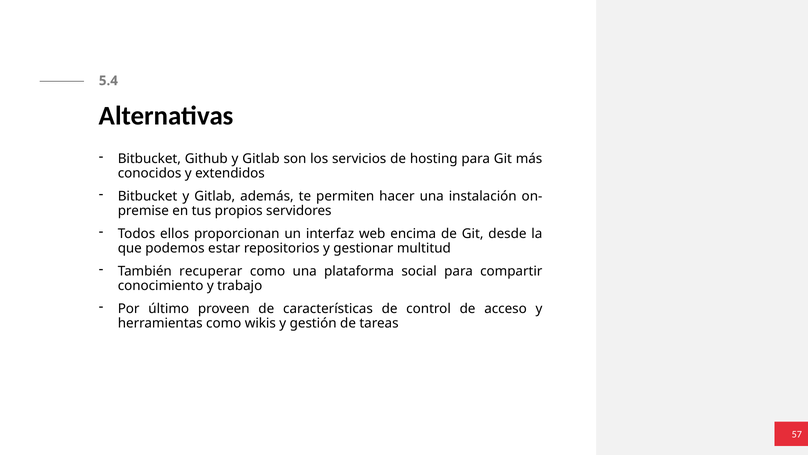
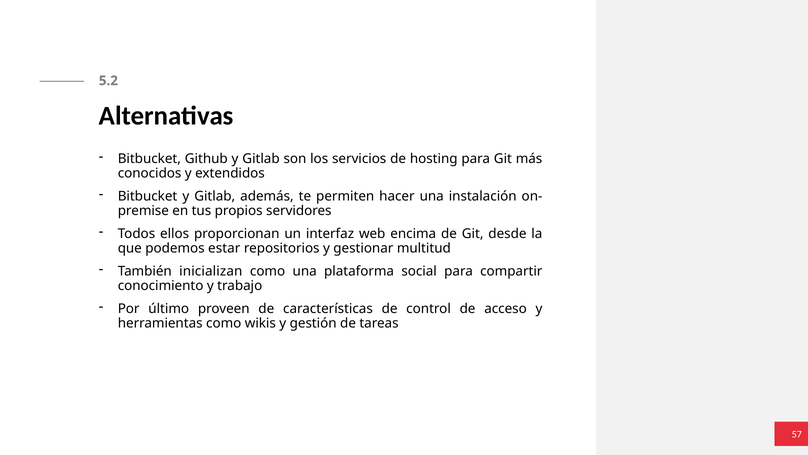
5.4: 5.4 -> 5.2
recuperar: recuperar -> inicializan
